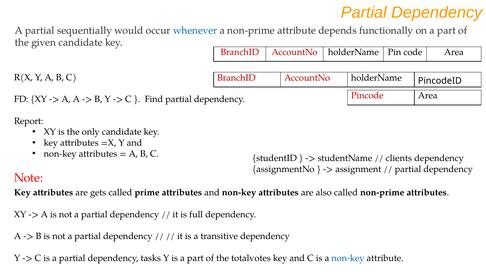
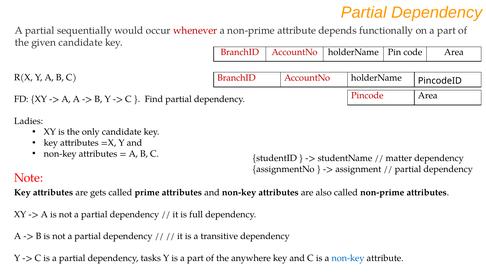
whenever colour: blue -> red
Report: Report -> Ladies
clients: clients -> matter
totalvotes: totalvotes -> anywhere
